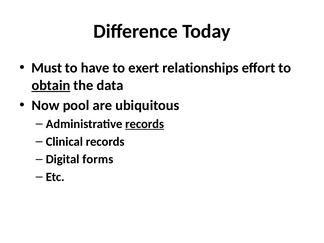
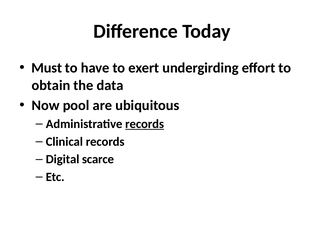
relationships: relationships -> undergirding
obtain underline: present -> none
forms: forms -> scarce
